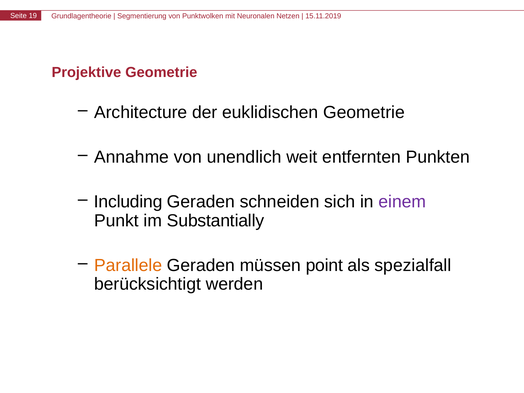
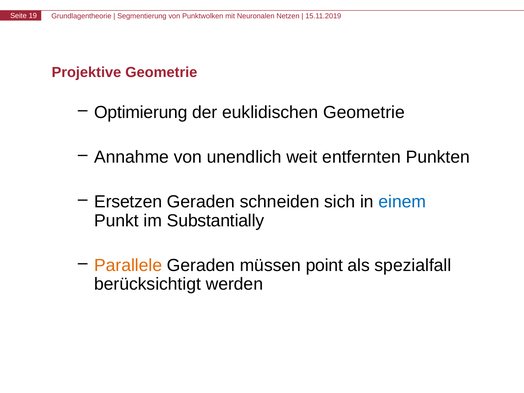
Architecture: Architecture -> Optimierung
Including: Including -> Ersetzen
einem colour: purple -> blue
